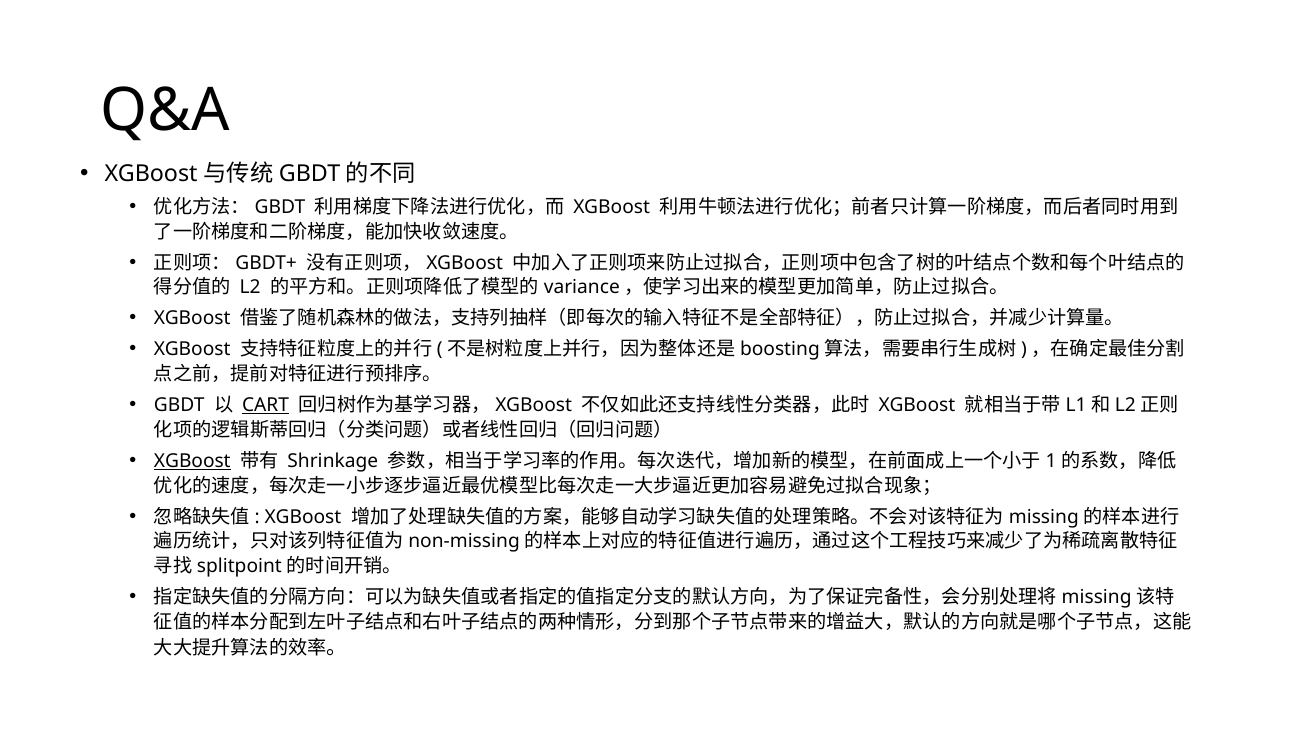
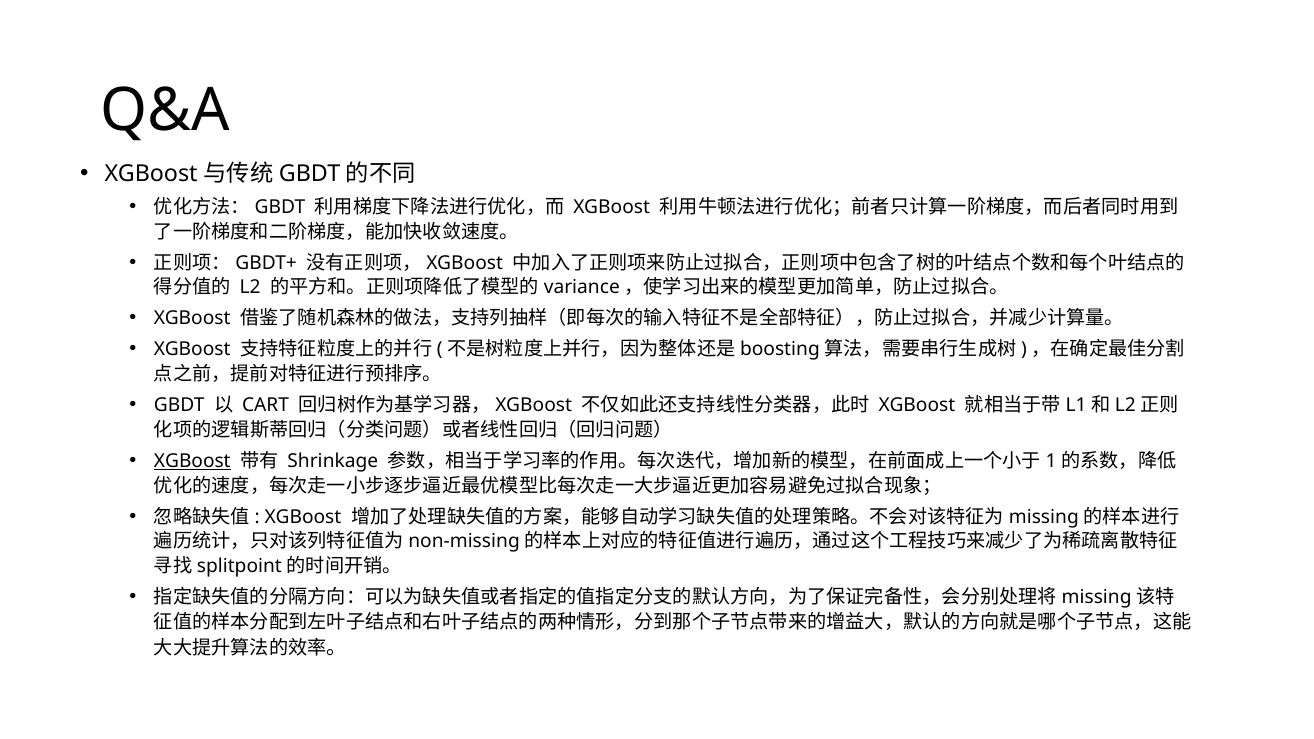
CART underline: present -> none
